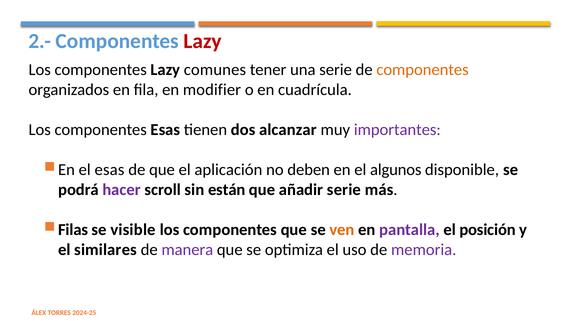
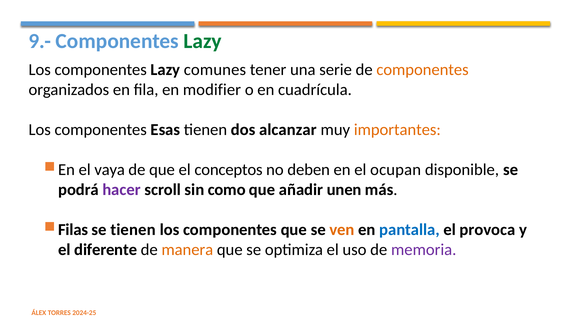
2.-: 2.- -> 9.-
Lazy at (203, 41) colour: red -> green
importantes colour: purple -> orange
el esas: esas -> vaya
aplicación: aplicación -> conceptos
algunos: algunos -> ocupan
están: están -> como
añadir serie: serie -> unen
se visible: visible -> tienen
pantalla colour: purple -> blue
posición: posición -> provoca
similares: similares -> diferente
manera colour: purple -> orange
